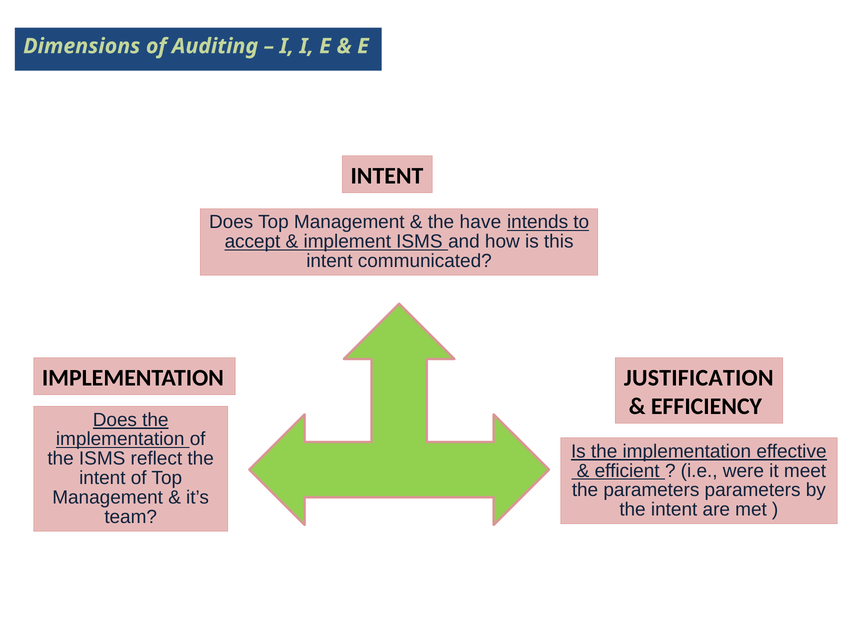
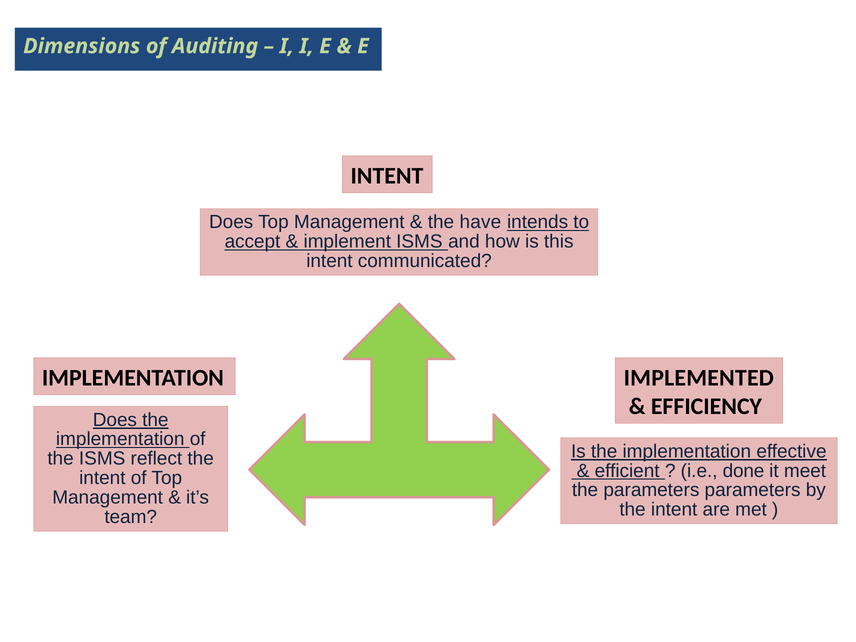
JUSTIFICATION: JUSTIFICATION -> IMPLEMENTED
were: were -> done
